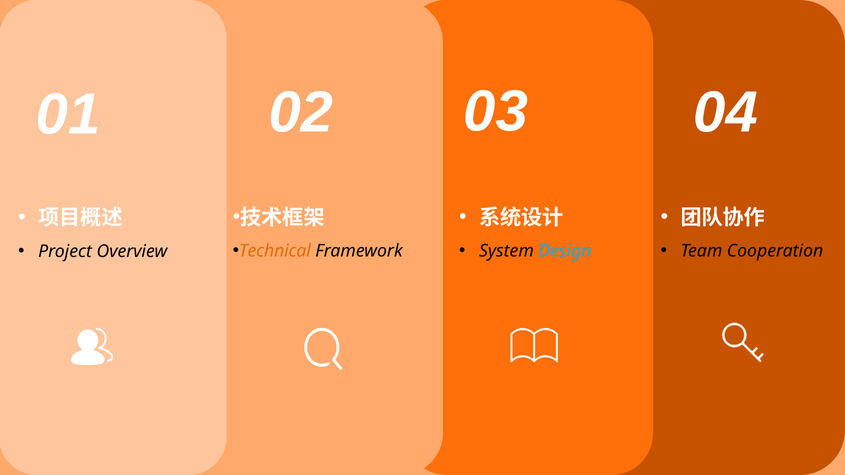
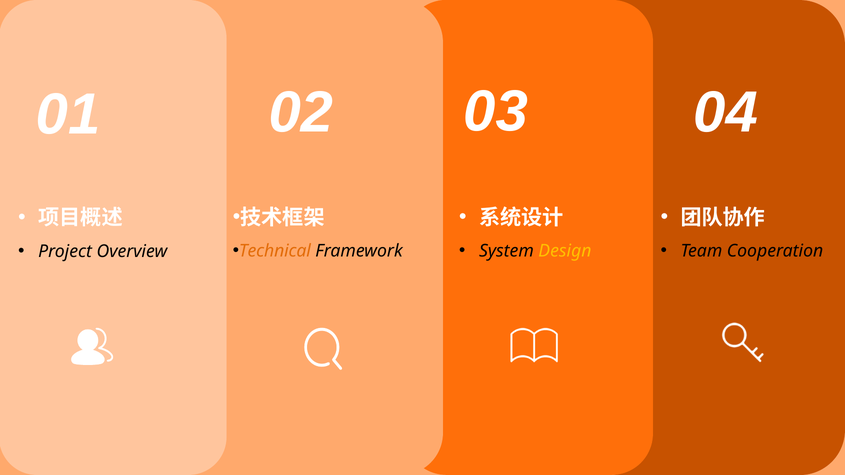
Design colour: light blue -> yellow
